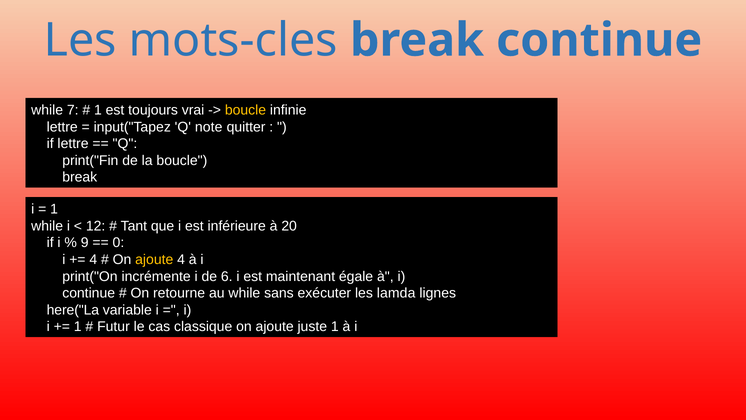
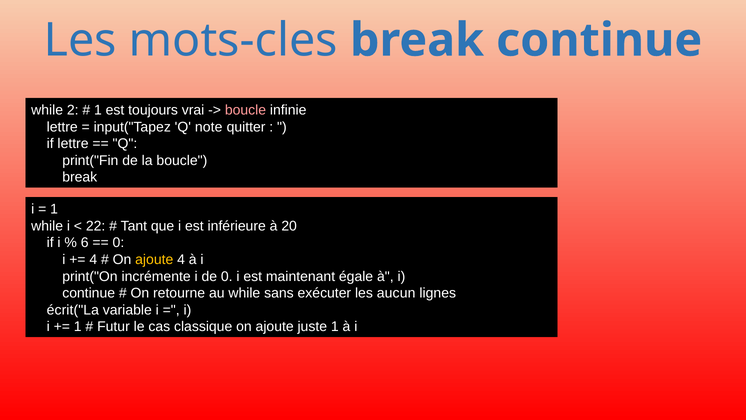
7: 7 -> 2
boucle at (245, 110) colour: yellow -> pink
12: 12 -> 22
9: 9 -> 6
de 6: 6 -> 0
lamda: lamda -> aucun
here("La: here("La -> écrit("La
